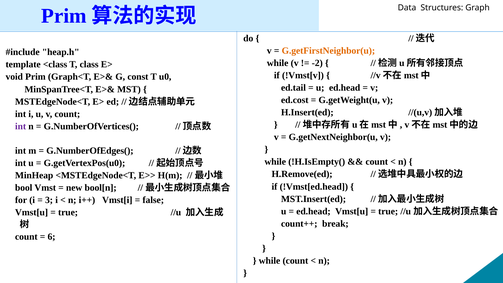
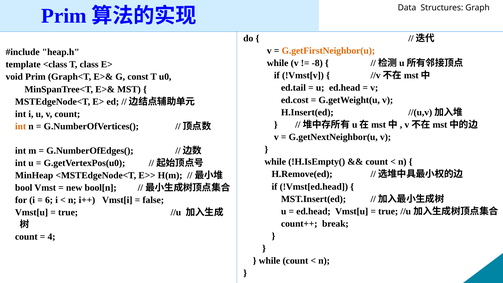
-2: -2 -> -8
int at (21, 126) colour: purple -> orange
3: 3 -> 6
6: 6 -> 4
